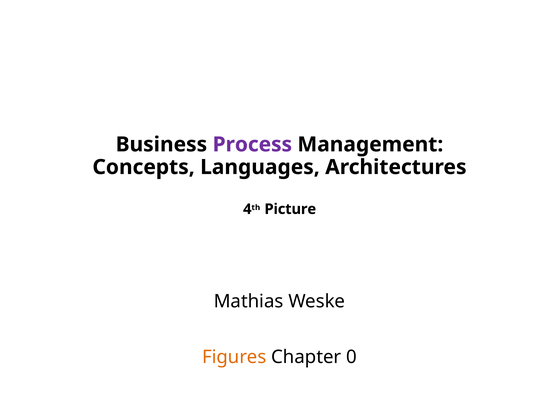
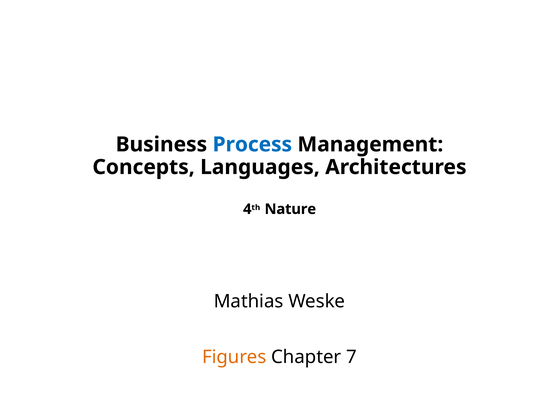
Process colour: purple -> blue
Picture: Picture -> Nature
0: 0 -> 7
